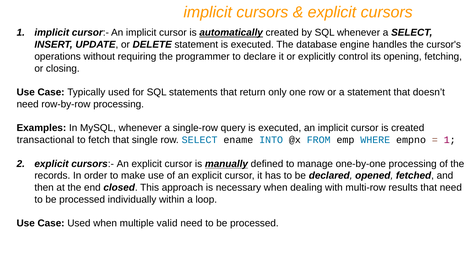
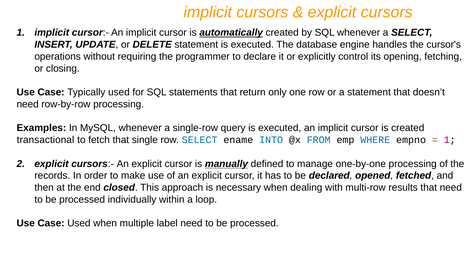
valid: valid -> label
